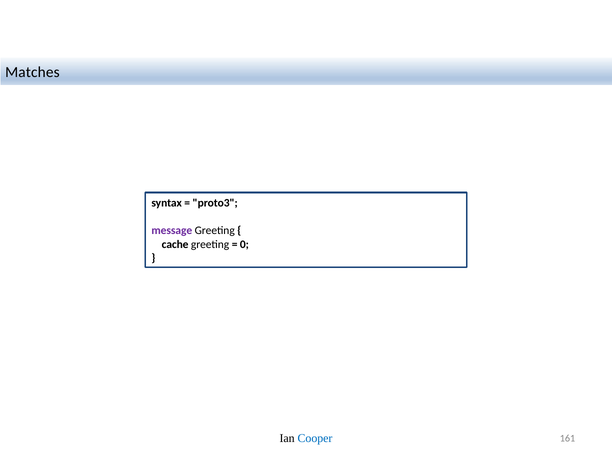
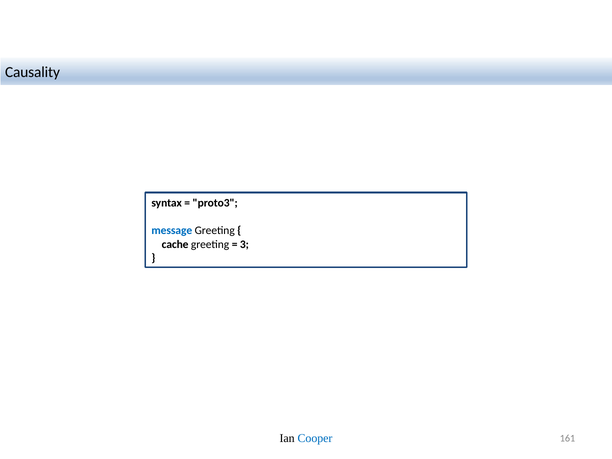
Matches: Matches -> Causality
message colour: purple -> blue
0: 0 -> 3
